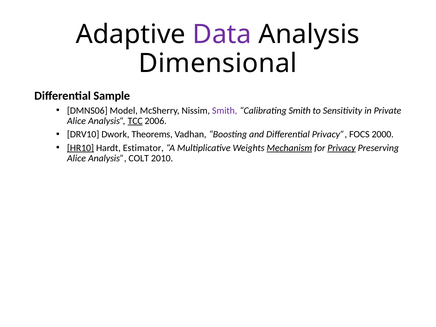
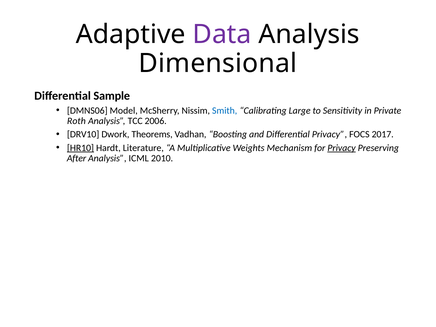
Smith at (225, 111) colour: purple -> blue
Calibrating Smith: Smith -> Large
Alice at (76, 121): Alice -> Roth
TCC underline: present -> none
2000: 2000 -> 2017
Estimator: Estimator -> Literature
Mechanism underline: present -> none
Alice at (76, 158): Alice -> After
COLT: COLT -> ICML
